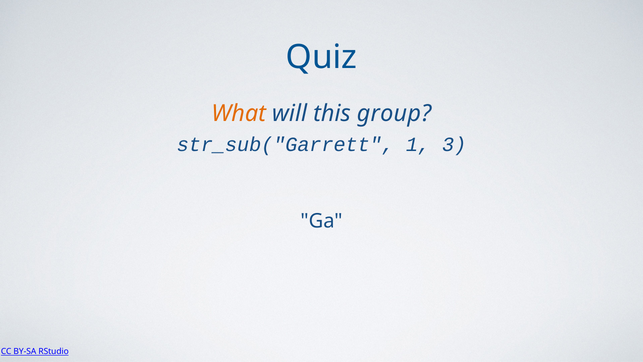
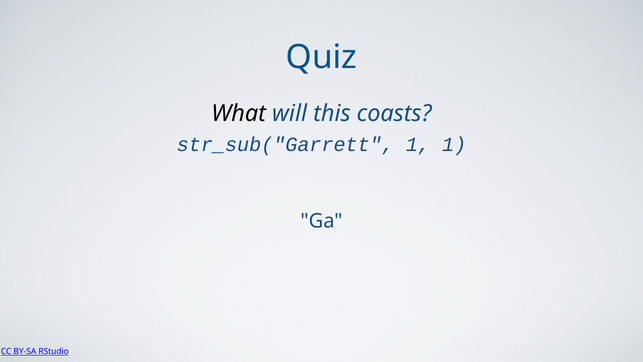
What colour: orange -> black
group: group -> coasts
1 3: 3 -> 1
